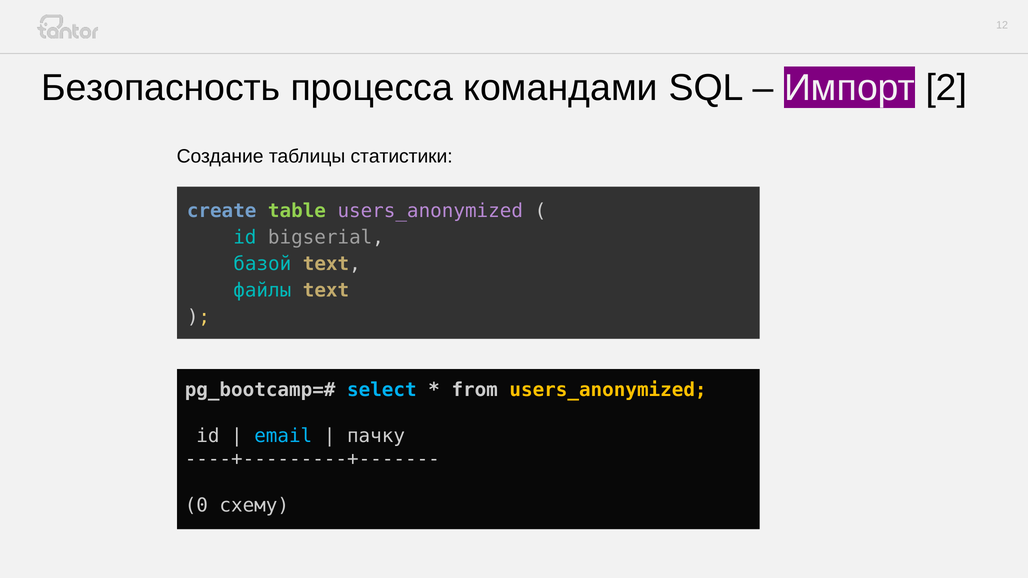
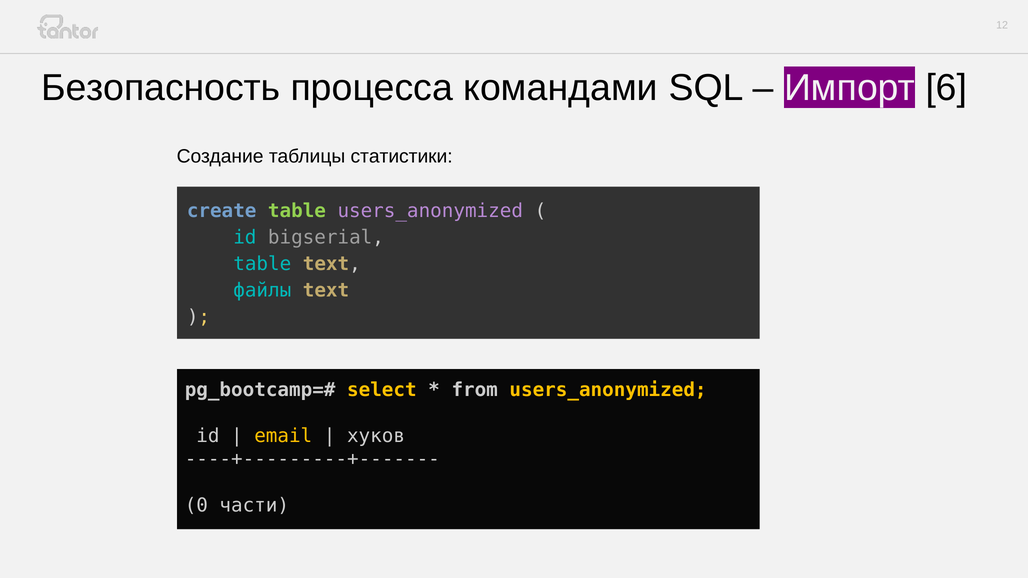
2: 2 -> 6
базой at (262, 264): базой -> table
select colour: light blue -> yellow
email colour: light blue -> yellow
пачку: пачку -> хуков
схему: схему -> части
